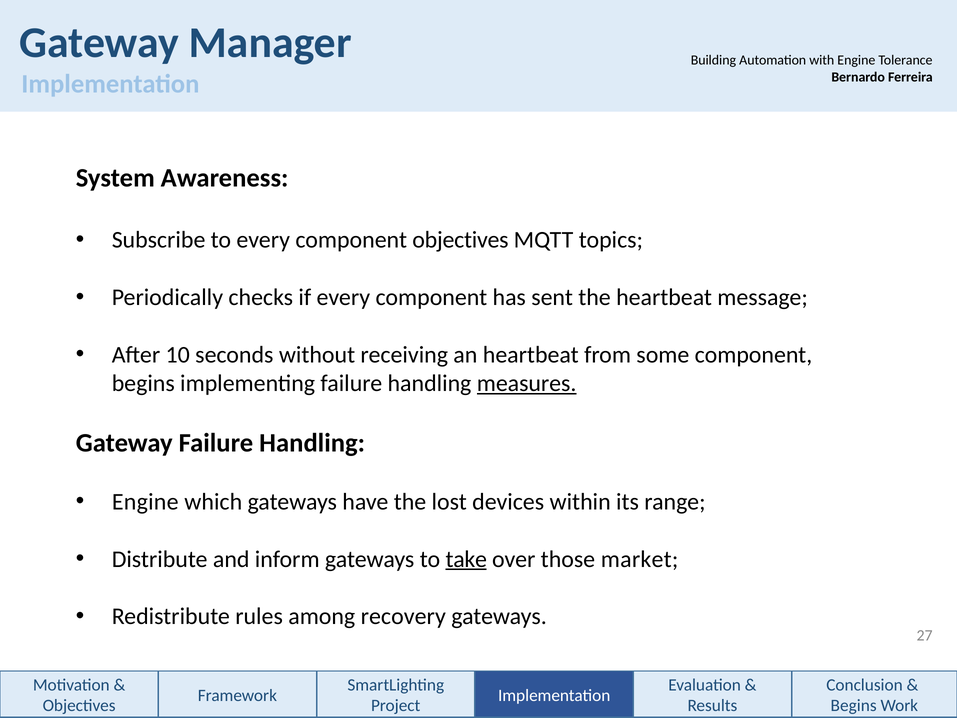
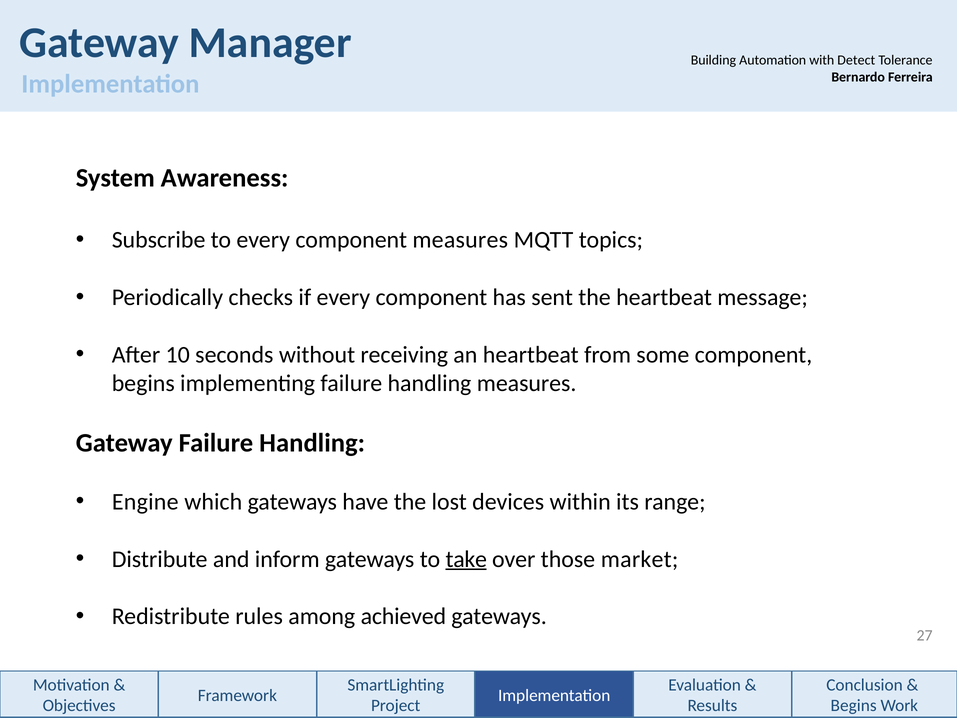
with Engine: Engine -> Detect
component objectives: objectives -> measures
measures at (527, 383) underline: present -> none
recovery: recovery -> achieved
